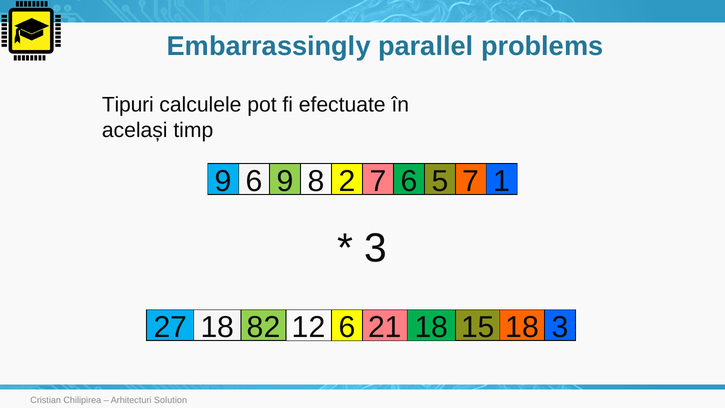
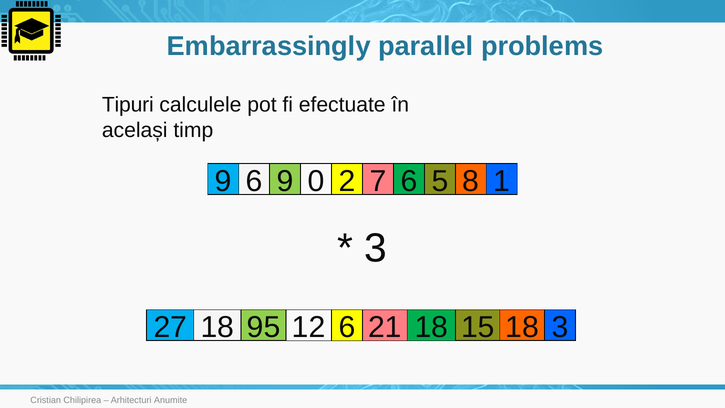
8: 8 -> 0
5 7: 7 -> 8
82: 82 -> 95
Solution: Solution -> Anumite
